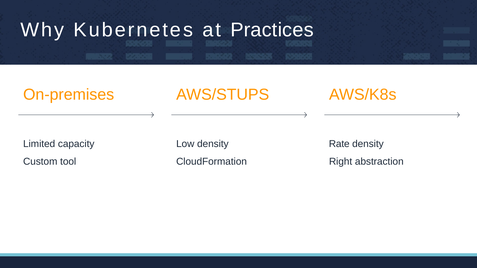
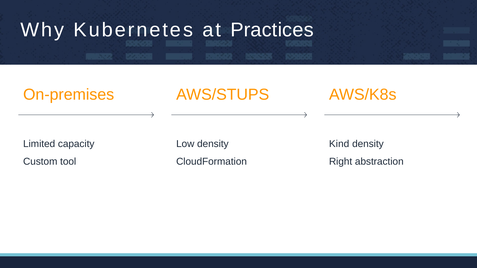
Rate: Rate -> Kind
